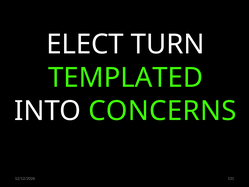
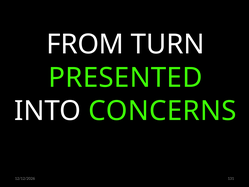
ELECT: ELECT -> FROM
TEMPLATED: TEMPLATED -> PRESENTED
